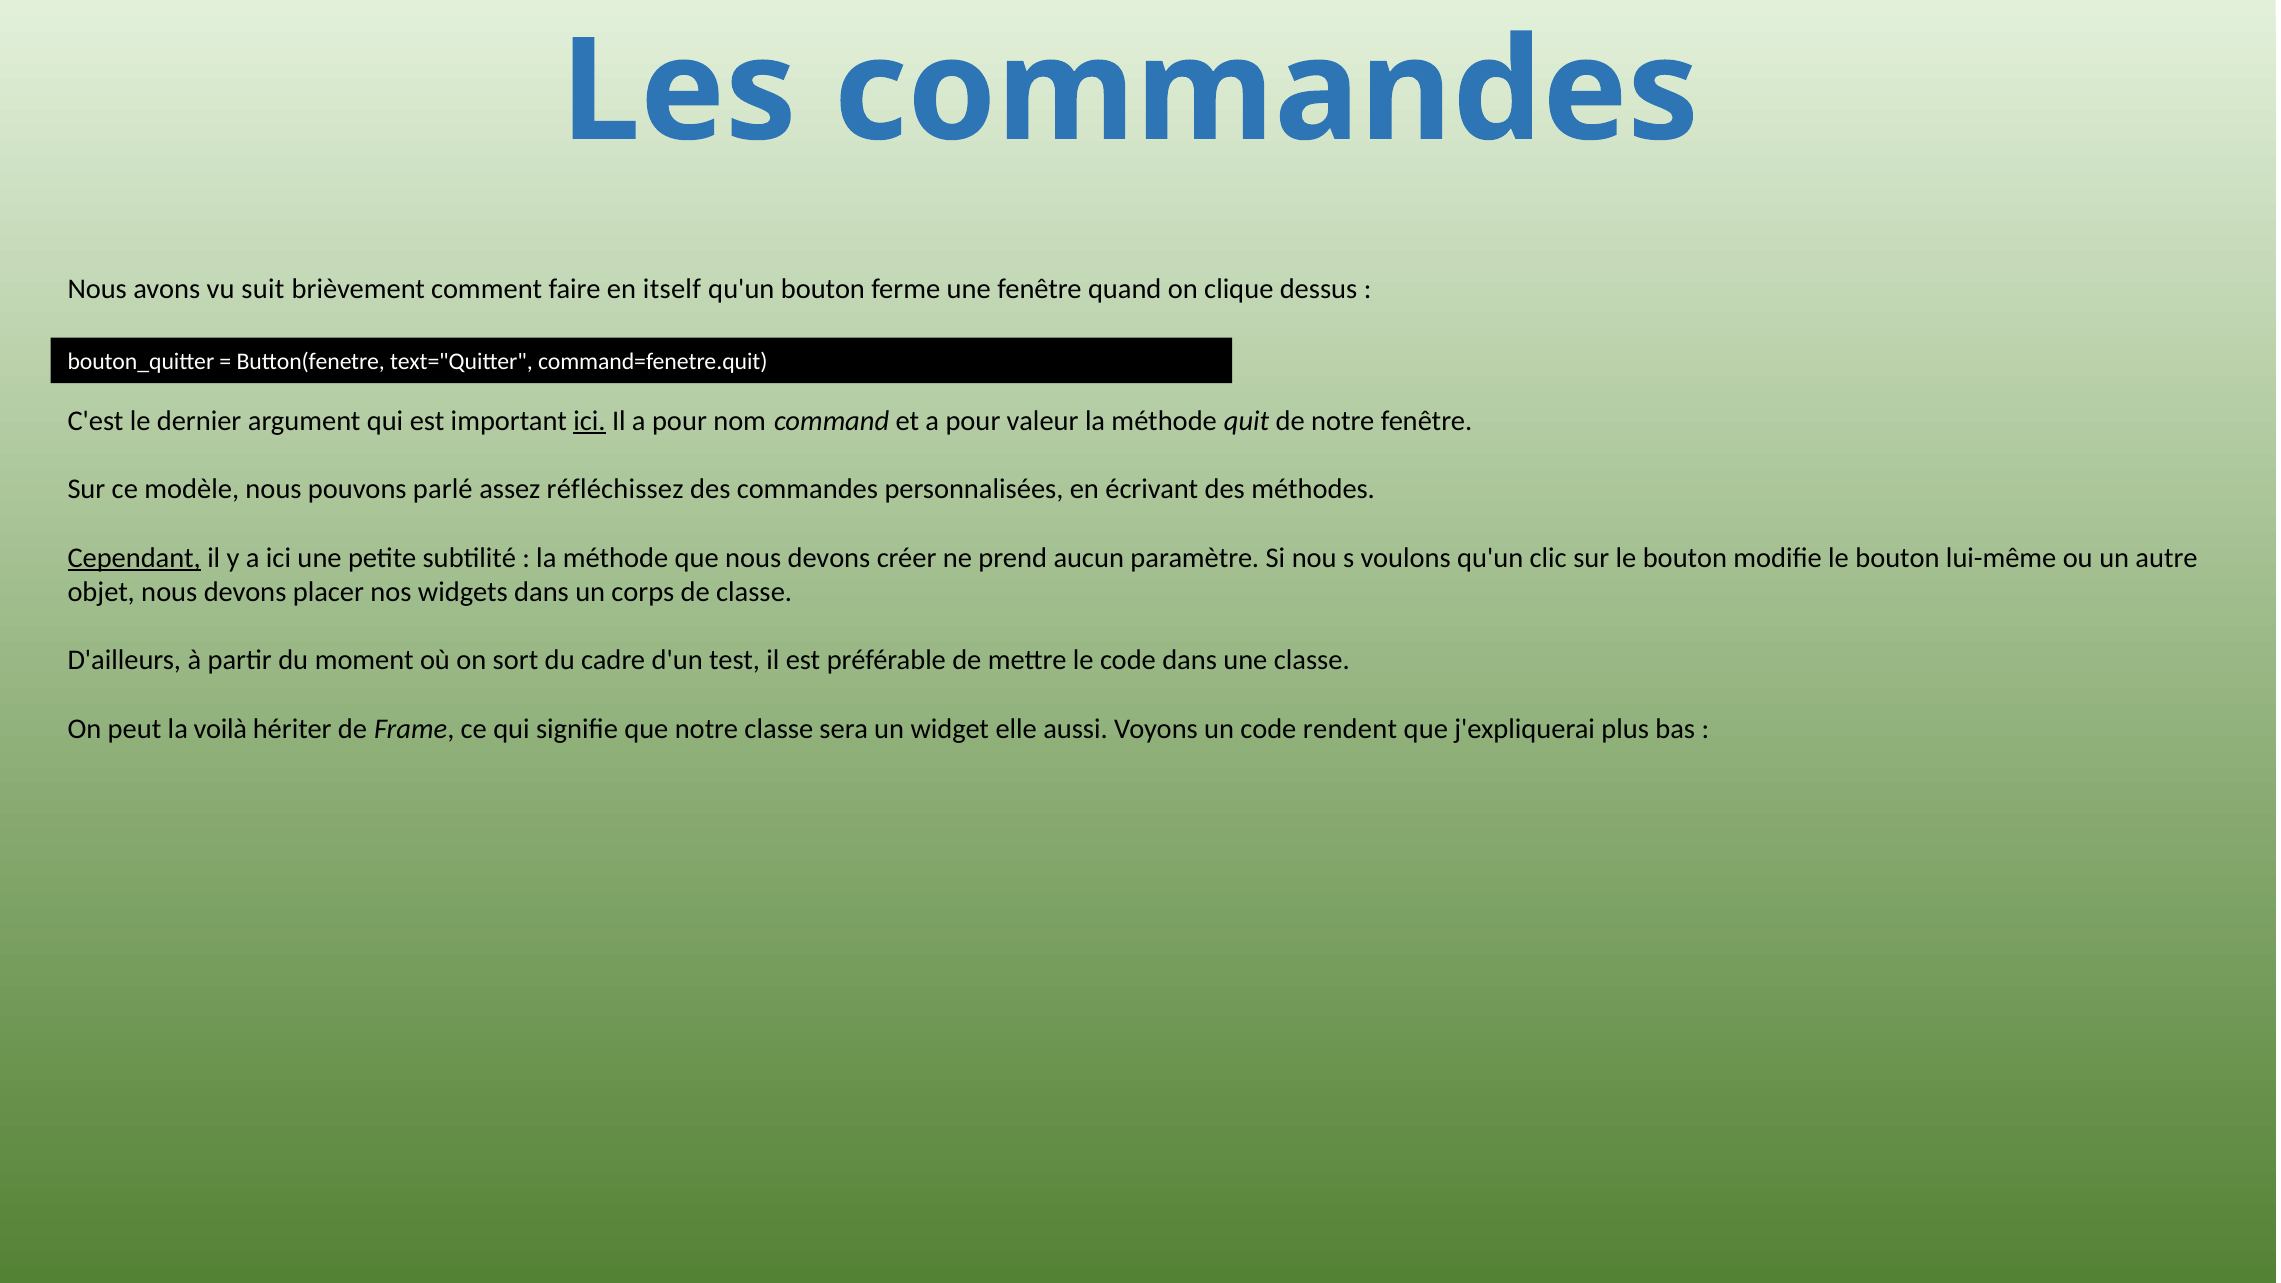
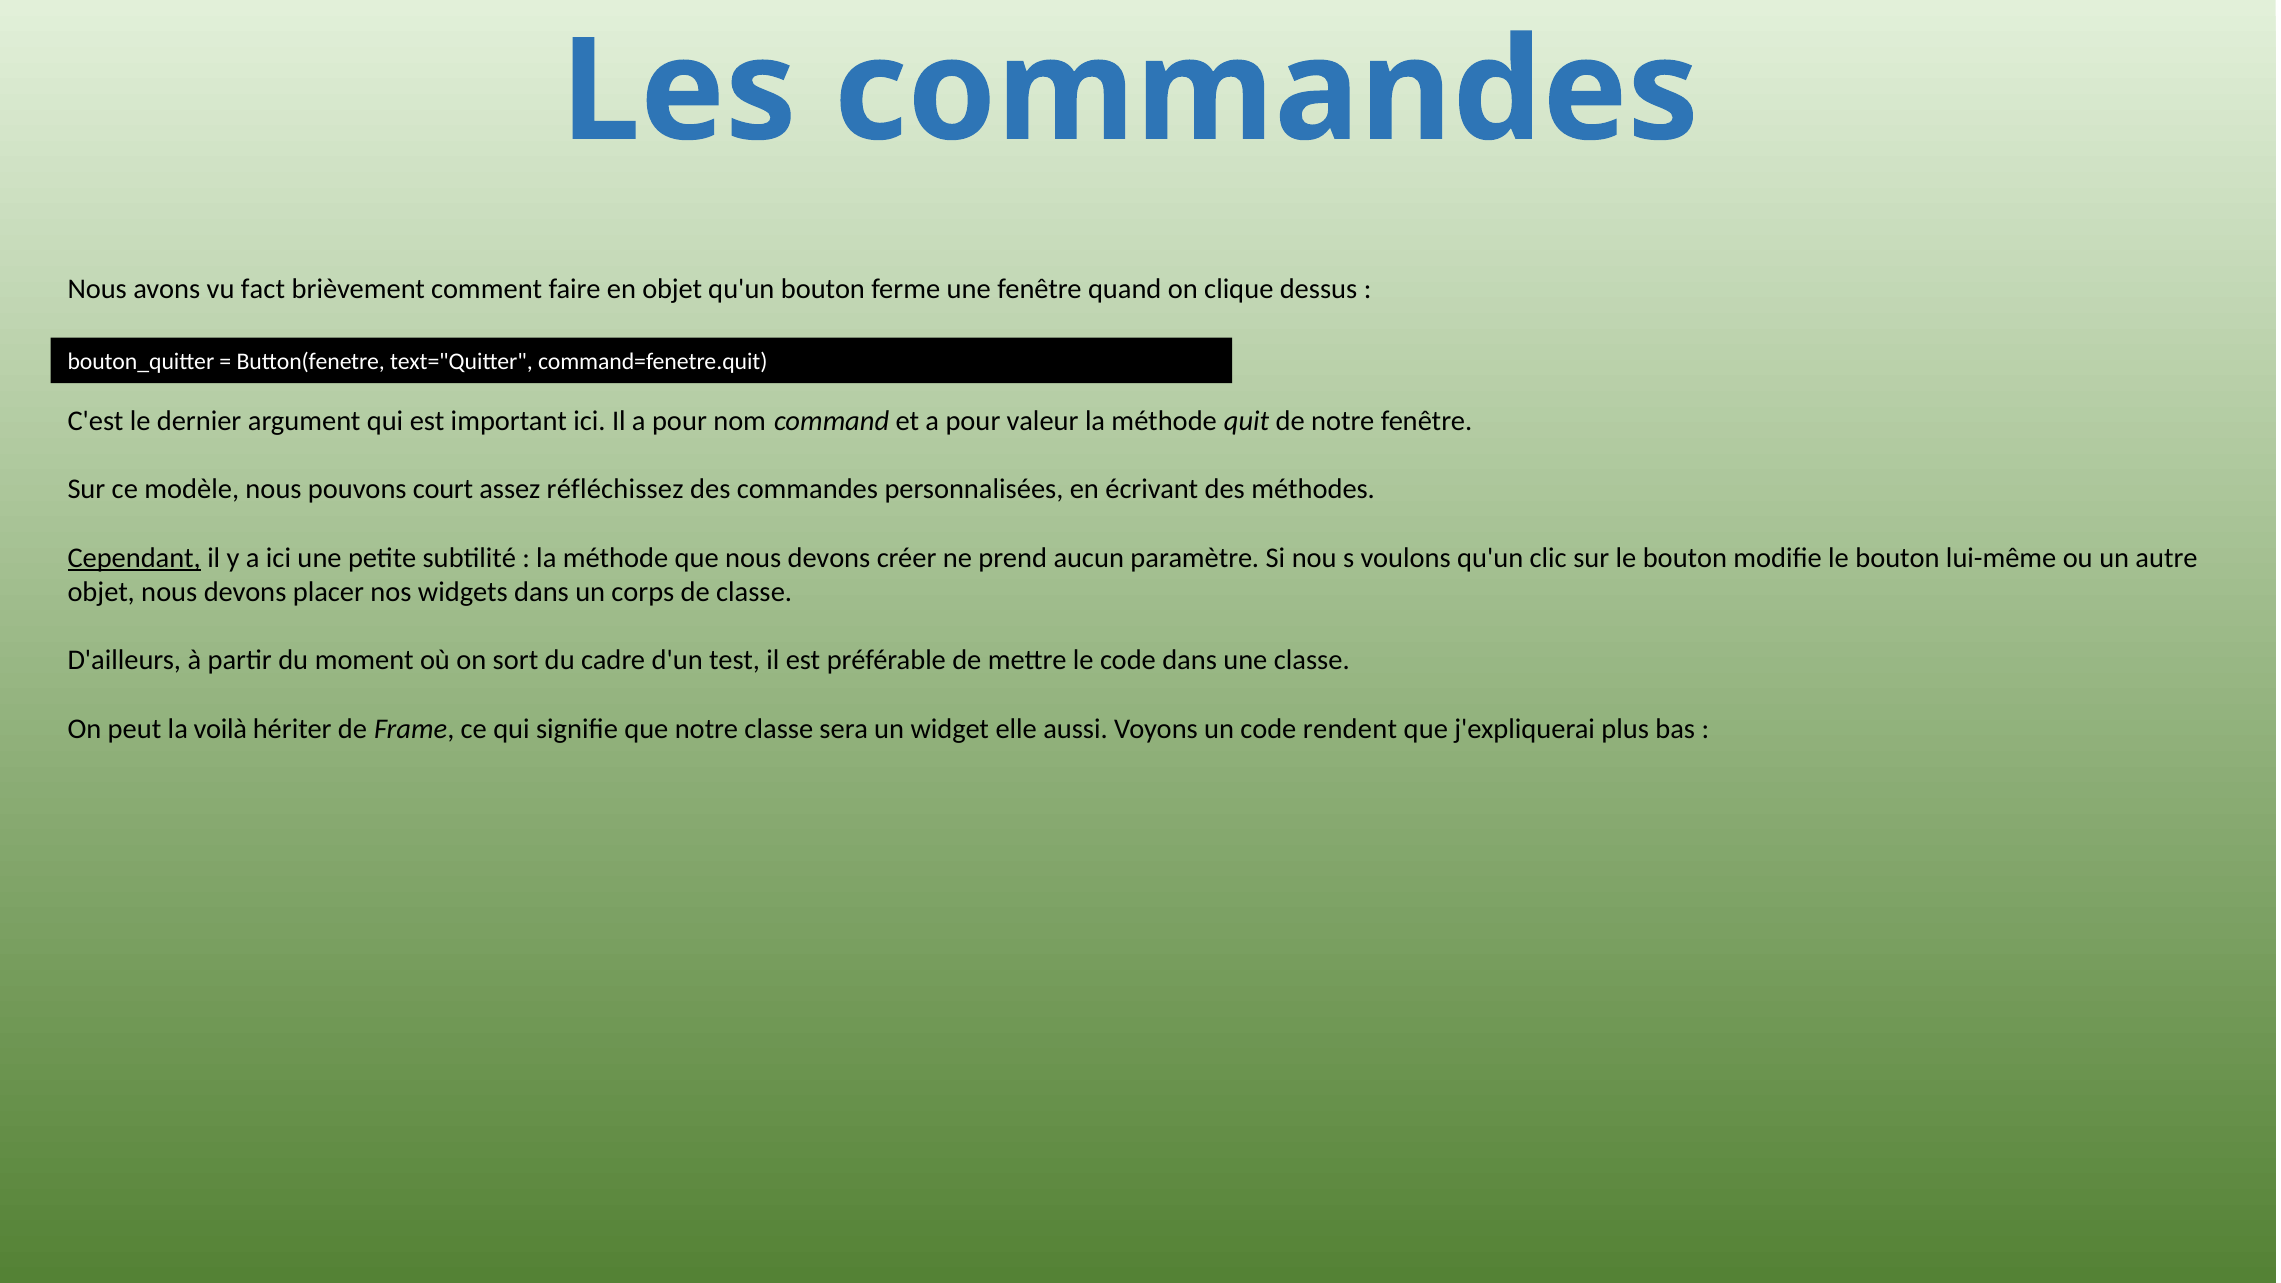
suit: suit -> fact
en itself: itself -> objet
ici at (590, 421) underline: present -> none
parlé: parlé -> court
